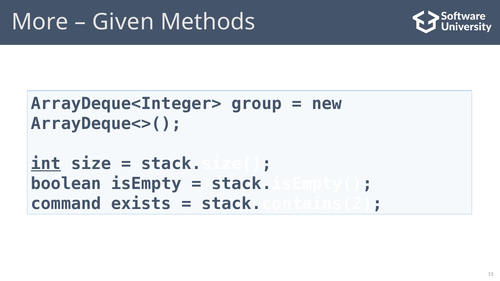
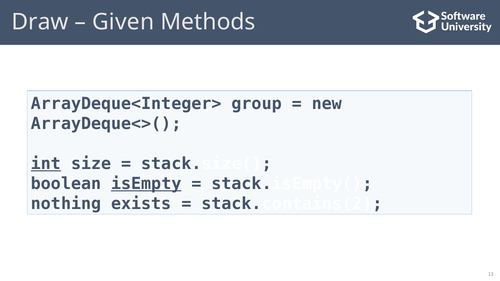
More: More -> Draw
isEmpty underline: none -> present
command: command -> nothing
